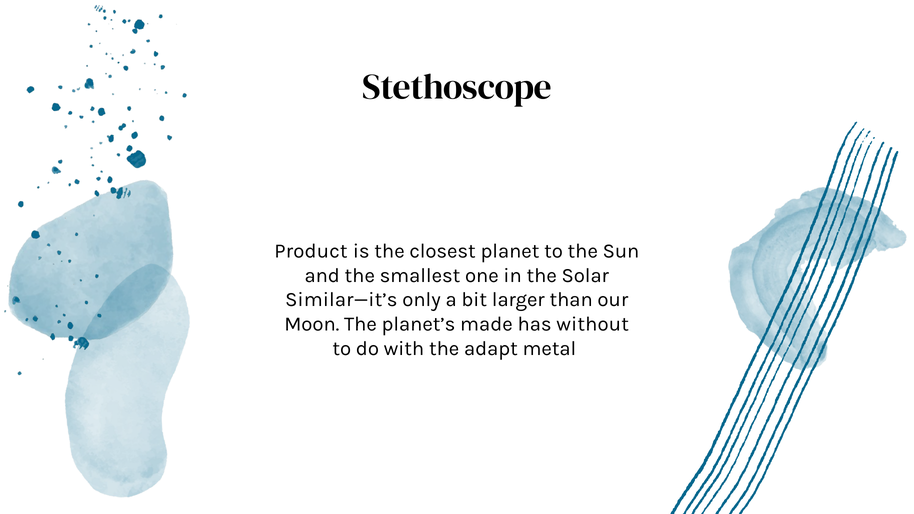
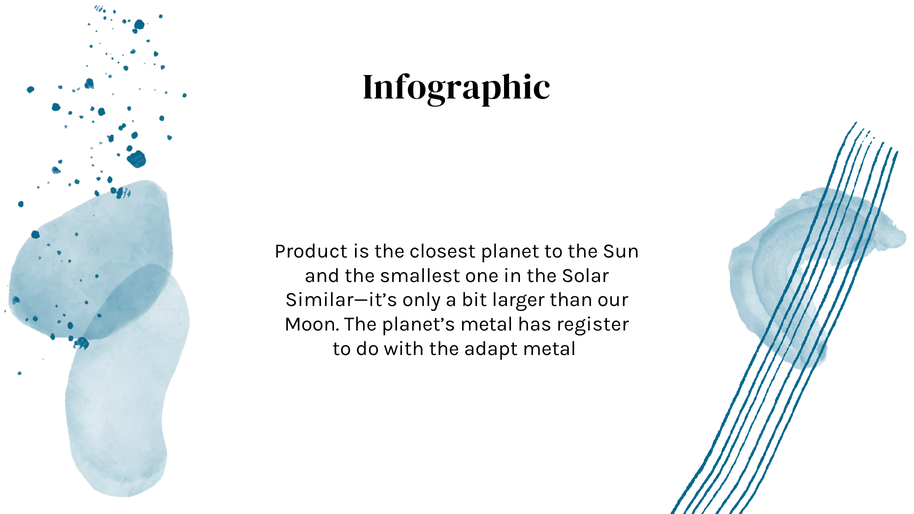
Stethoscope: Stethoscope -> Infographic
planet’s made: made -> metal
without: without -> register
